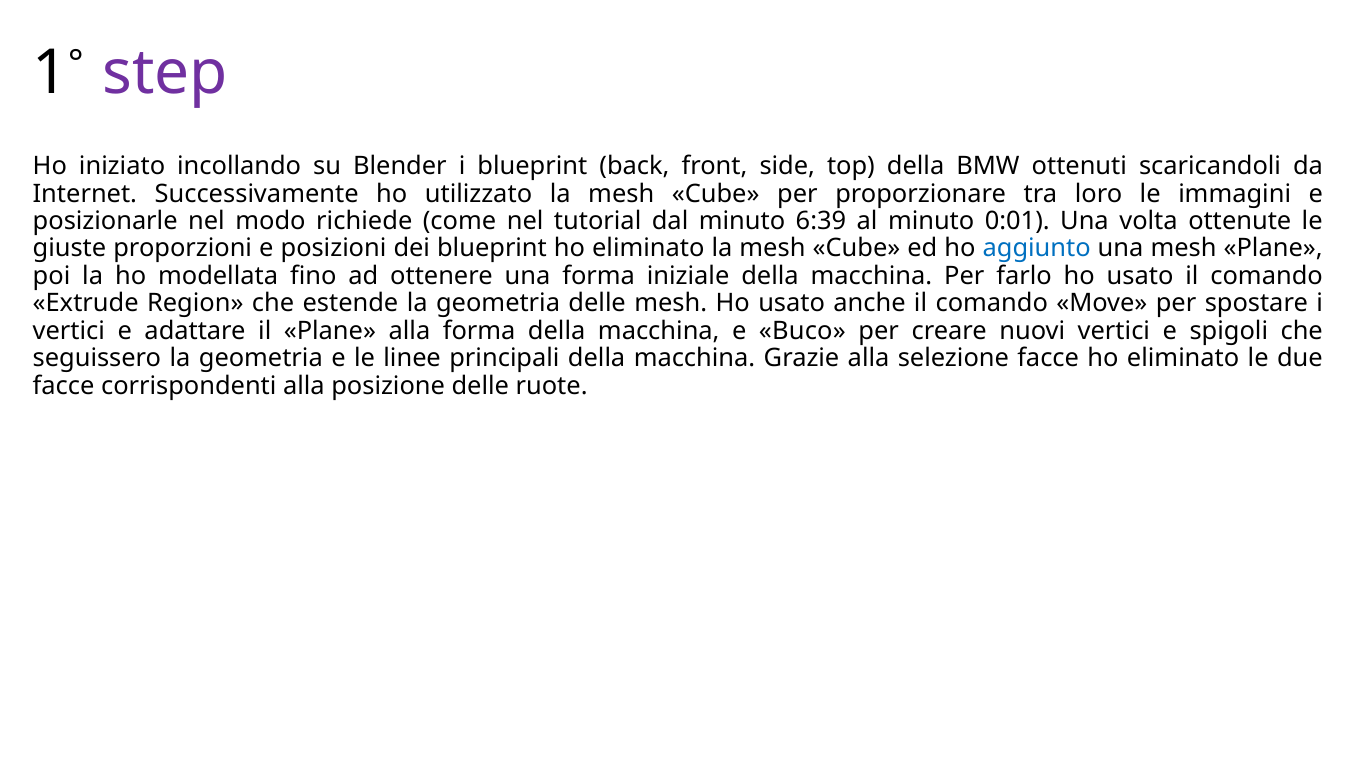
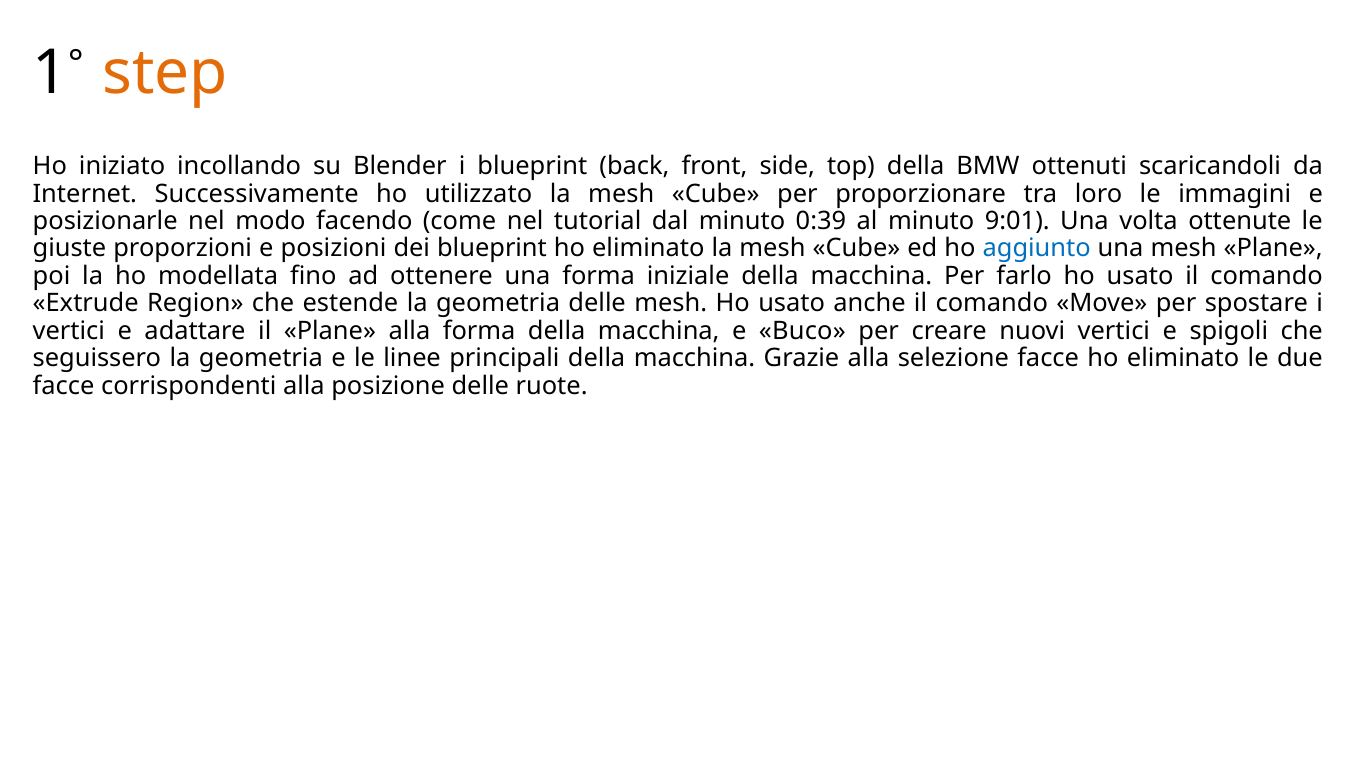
step colour: purple -> orange
richiede: richiede -> facendo
6:39: 6:39 -> 0:39
0:01: 0:01 -> 9:01
